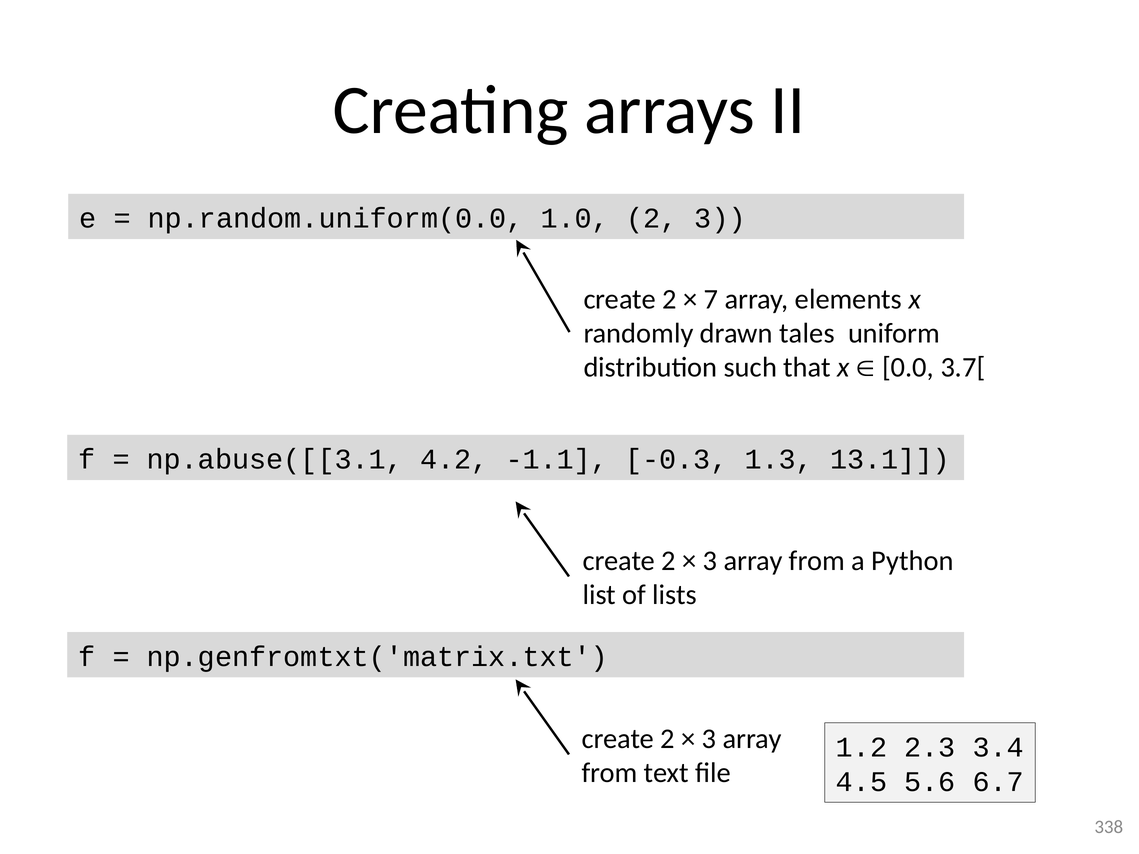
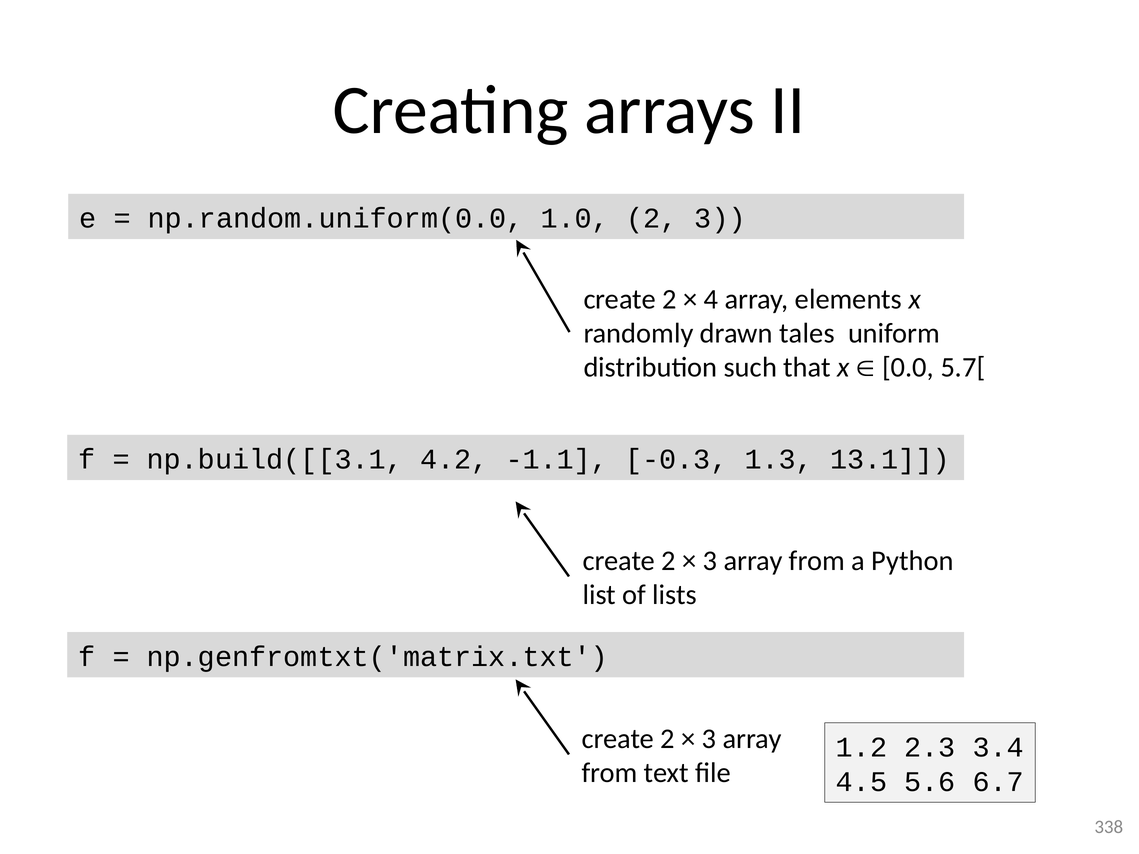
7: 7 -> 4
3.7[: 3.7[ -> 5.7[
np.abuse([[3.1: np.abuse([[3.1 -> np.build([[3.1
